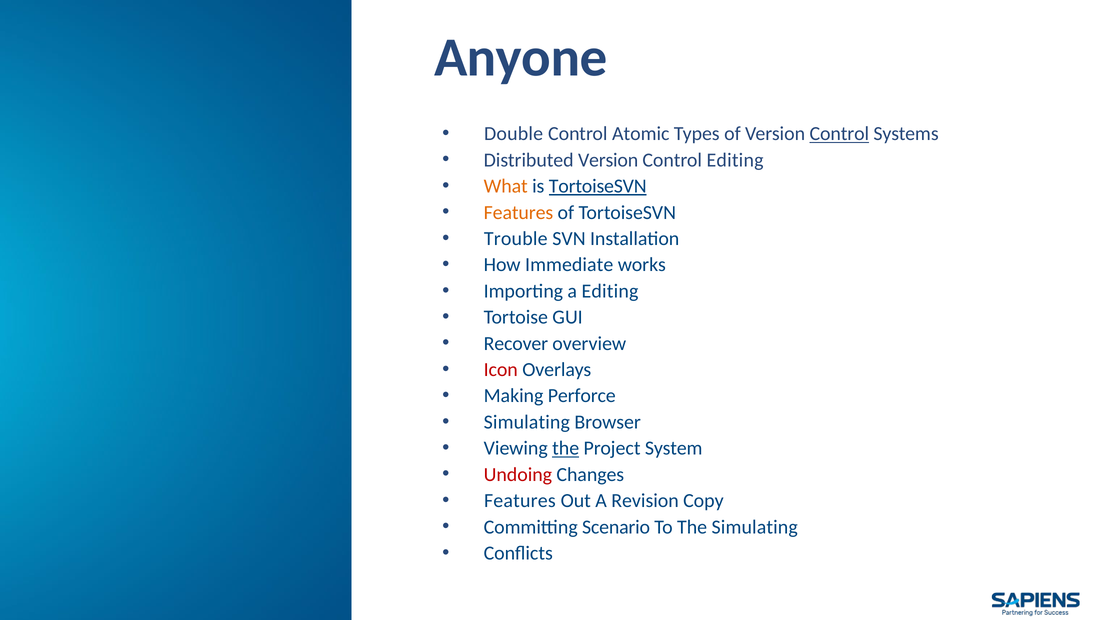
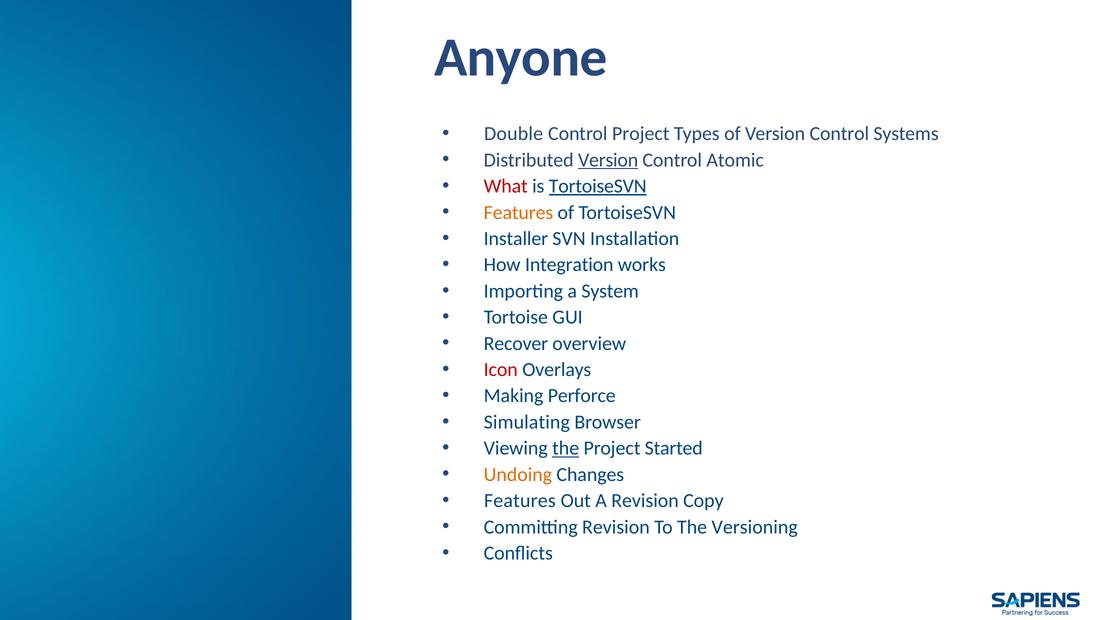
Control Atomic: Atomic -> Project
Control at (839, 134) underline: present -> none
Version at (608, 160) underline: none -> present
Control Editing: Editing -> Atomic
What colour: orange -> red
Trouble: Trouble -> Installer
Immediate: Immediate -> Integration
a Editing: Editing -> System
System: System -> Started
Undoing colour: red -> orange
Committing Scenario: Scenario -> Revision
The Simulating: Simulating -> Versioning
